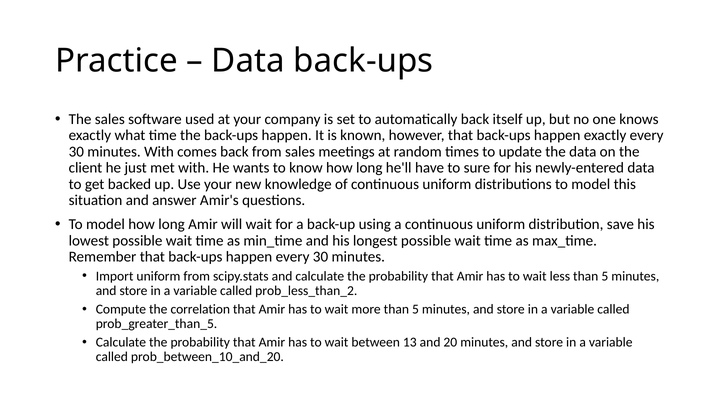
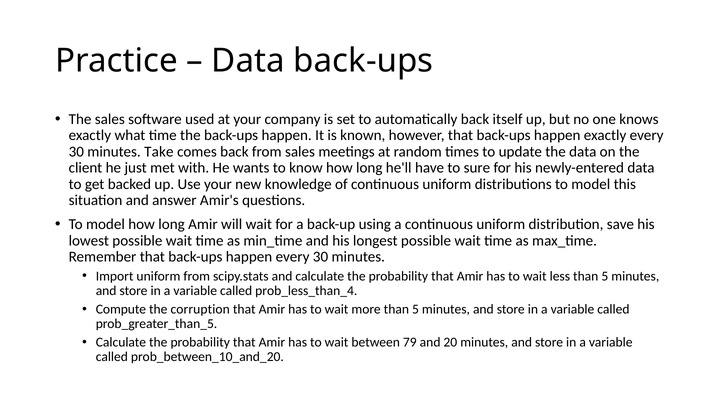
minutes With: With -> Take
prob_less_than_2: prob_less_than_2 -> prob_less_than_4
correlation: correlation -> corruption
13: 13 -> 79
